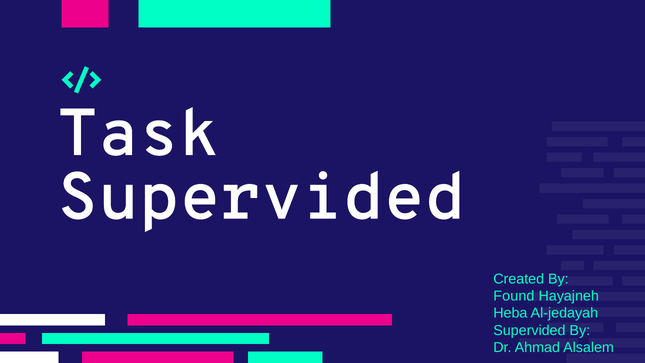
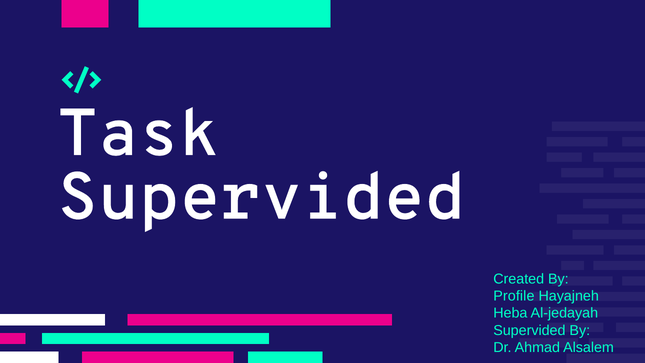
Found: Found -> Profile
